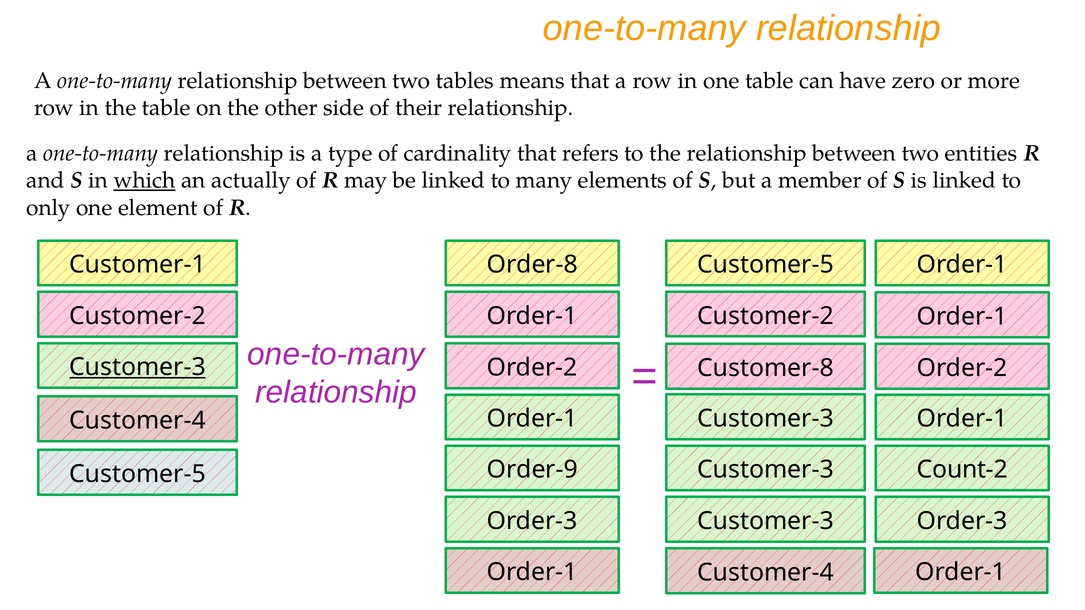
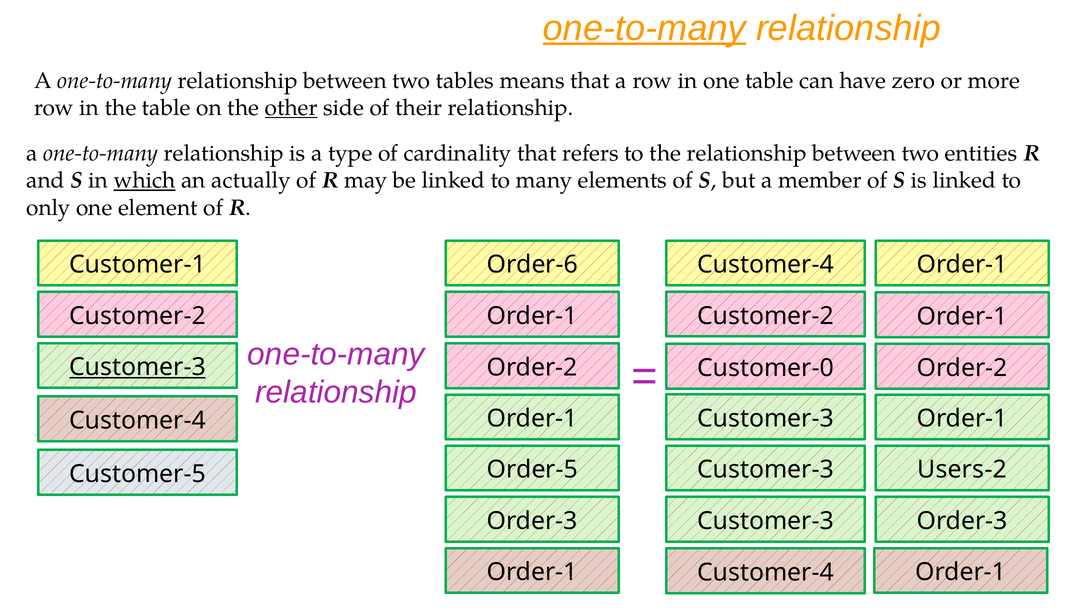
one-to-many at (644, 28) underline: none -> present
other underline: none -> present
Order-8: Order-8 -> Order-6
Customer-5 at (766, 265): Customer-5 -> Customer-4
Customer-8: Customer-8 -> Customer-0
Order-9: Order-9 -> Order-5
Count-2: Count-2 -> Users-2
